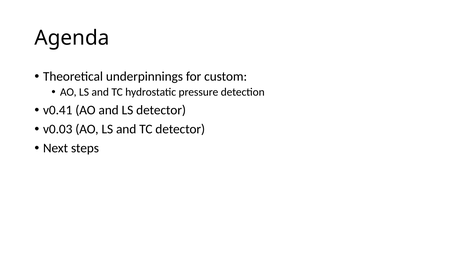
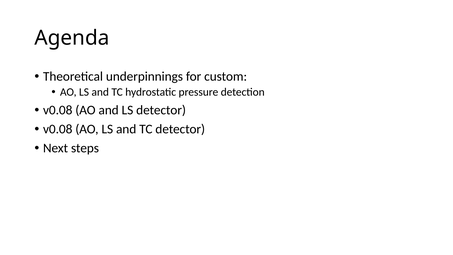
v0.41 at (58, 110): v0.41 -> v0.08
v0.03 at (58, 129): v0.03 -> v0.08
